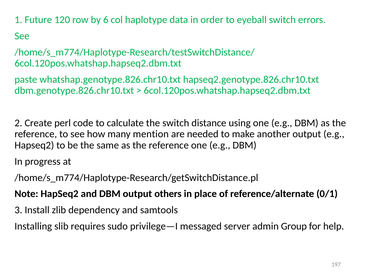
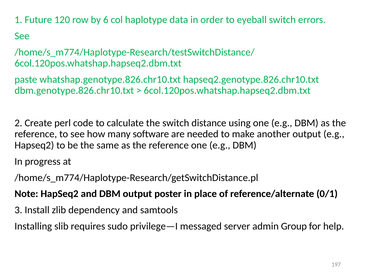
mention: mention -> software
others: others -> poster
